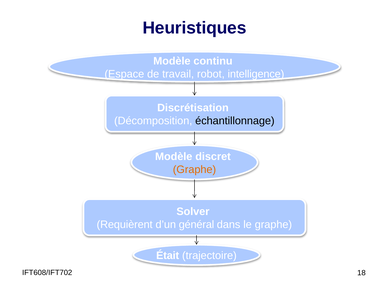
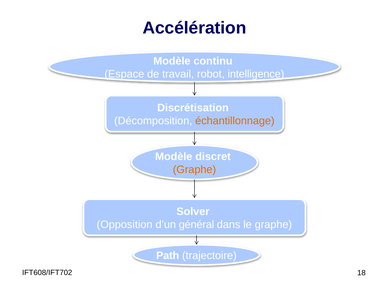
Heuristiques: Heuristiques -> Accélération
échantillonnage colour: black -> orange
Requièrent: Requièrent -> Opposition
Était: Était -> Path
